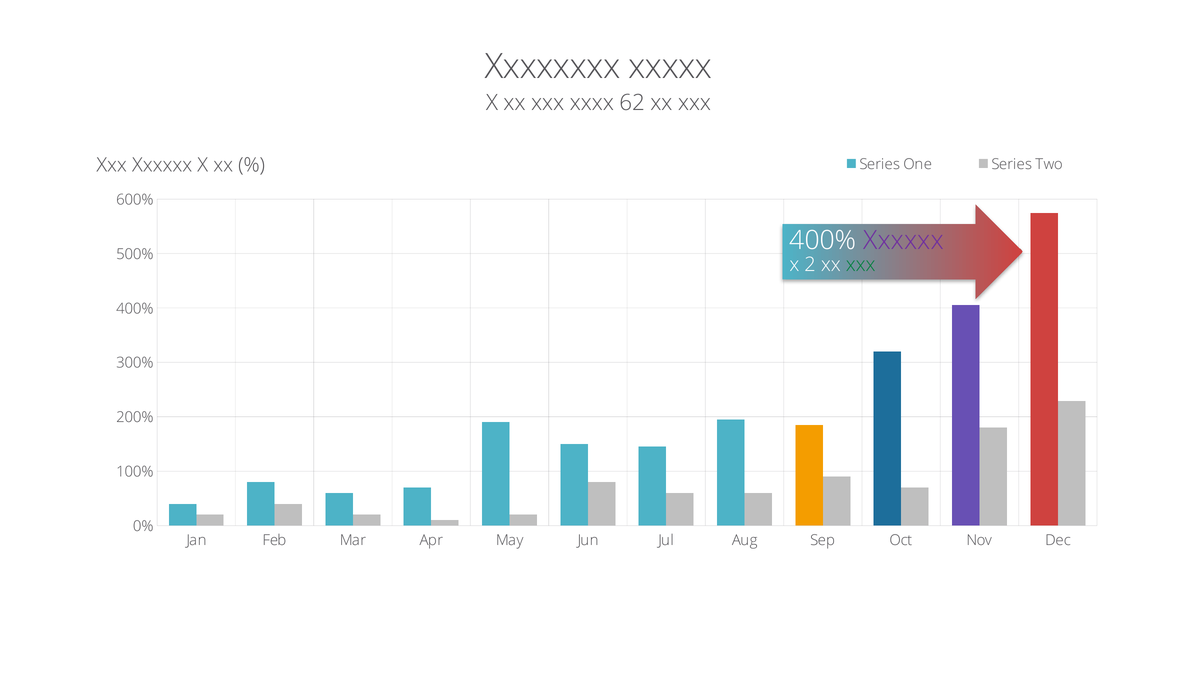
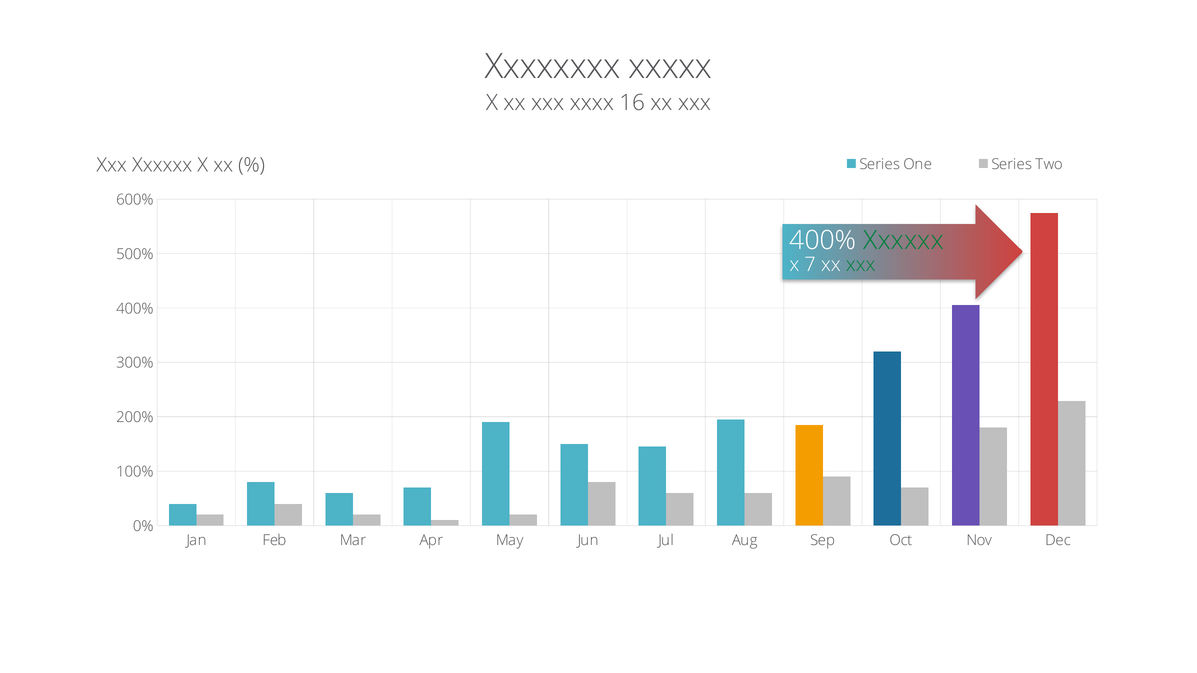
62: 62 -> 16
Xxxxxx at (904, 241) colour: purple -> green
2: 2 -> 7
